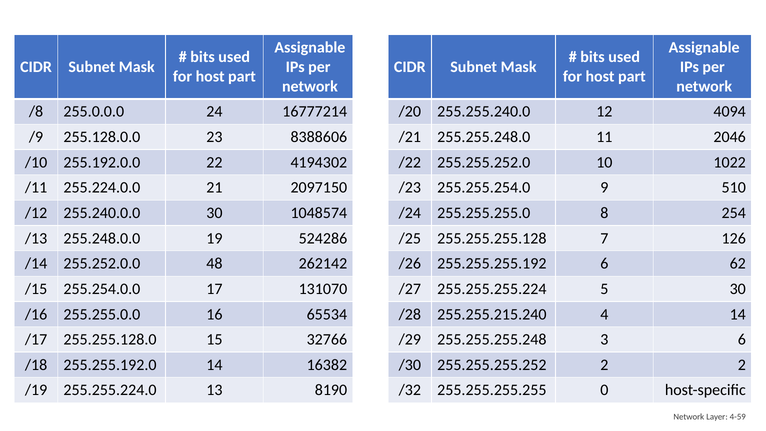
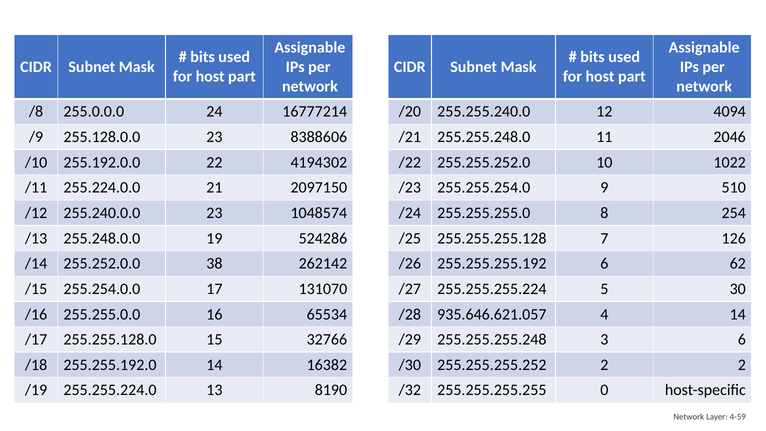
255.240.0.0 30: 30 -> 23
48: 48 -> 38
255.255.215.240: 255.255.215.240 -> 935.646.621.057
